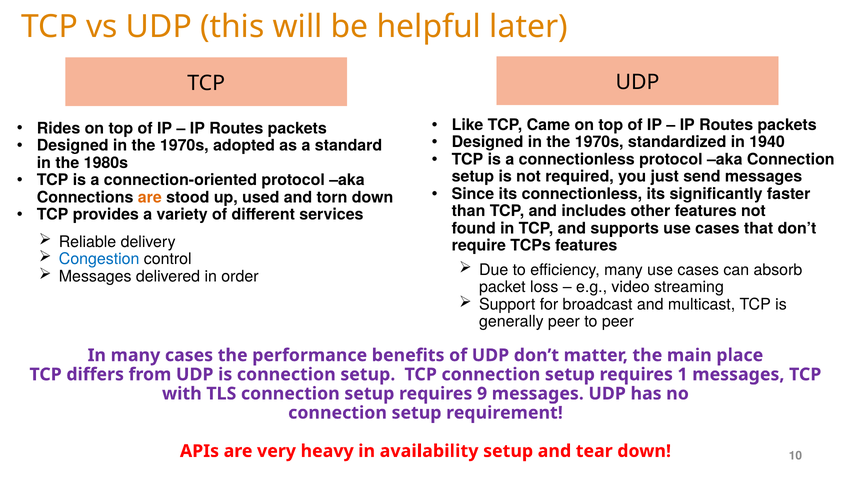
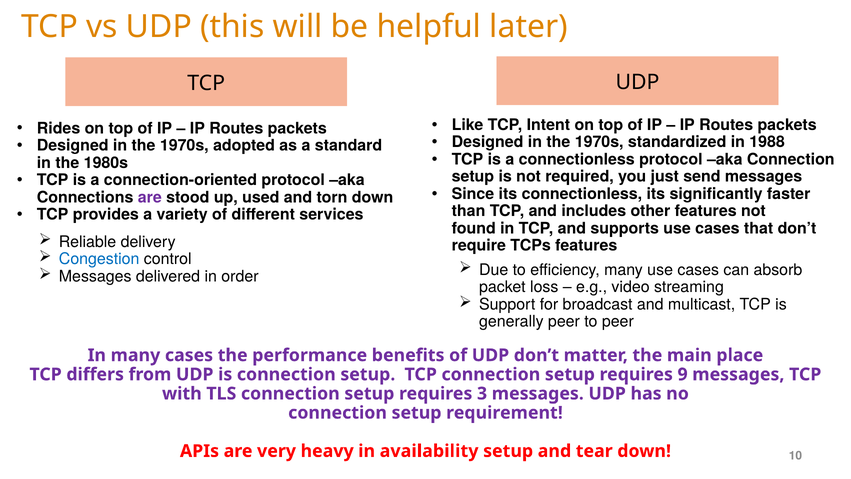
Came: Came -> Intent
1940: 1940 -> 1988
are at (150, 197) colour: orange -> purple
1: 1 -> 9
9: 9 -> 3
